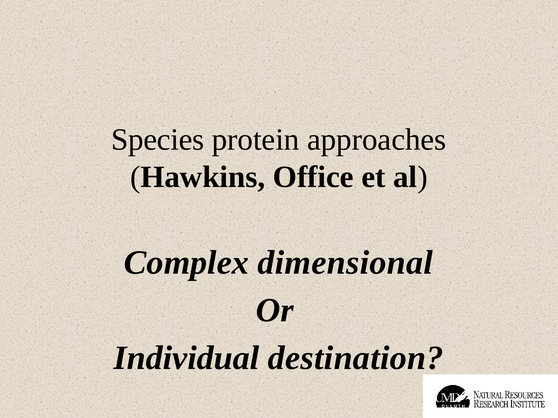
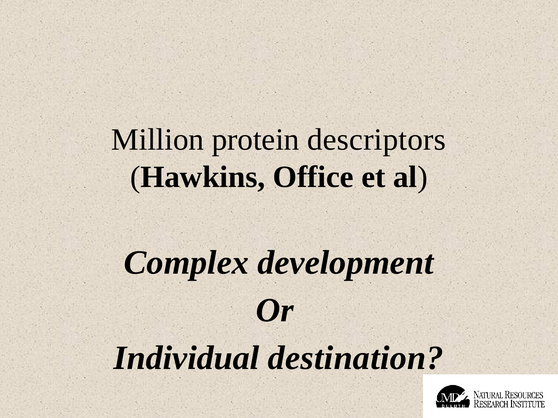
Species: Species -> Million
approaches: approaches -> descriptors
dimensional: dimensional -> development
